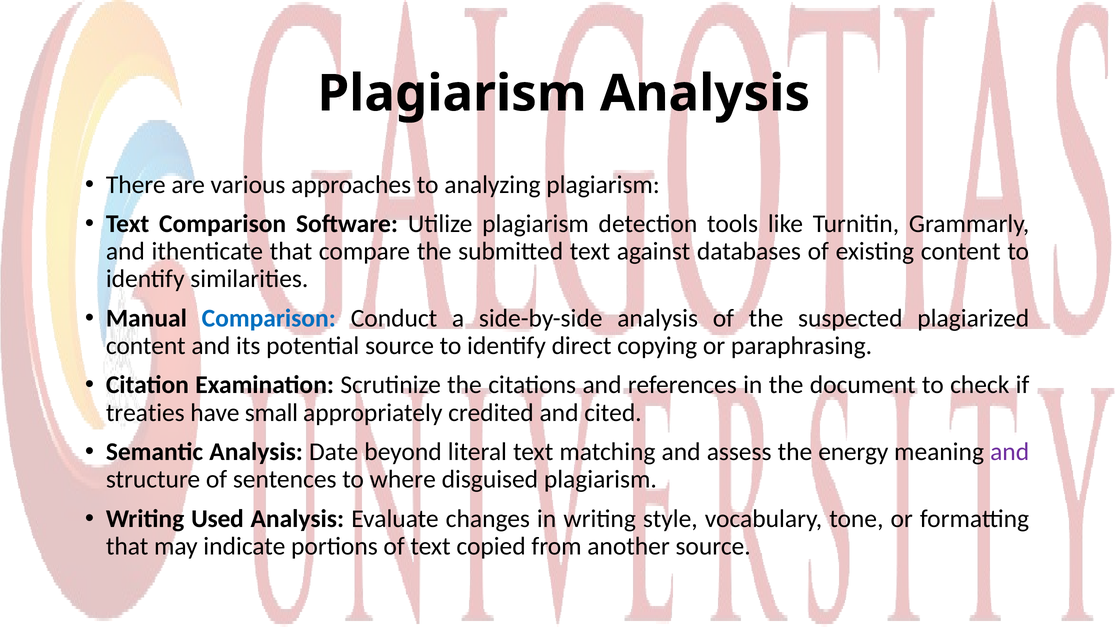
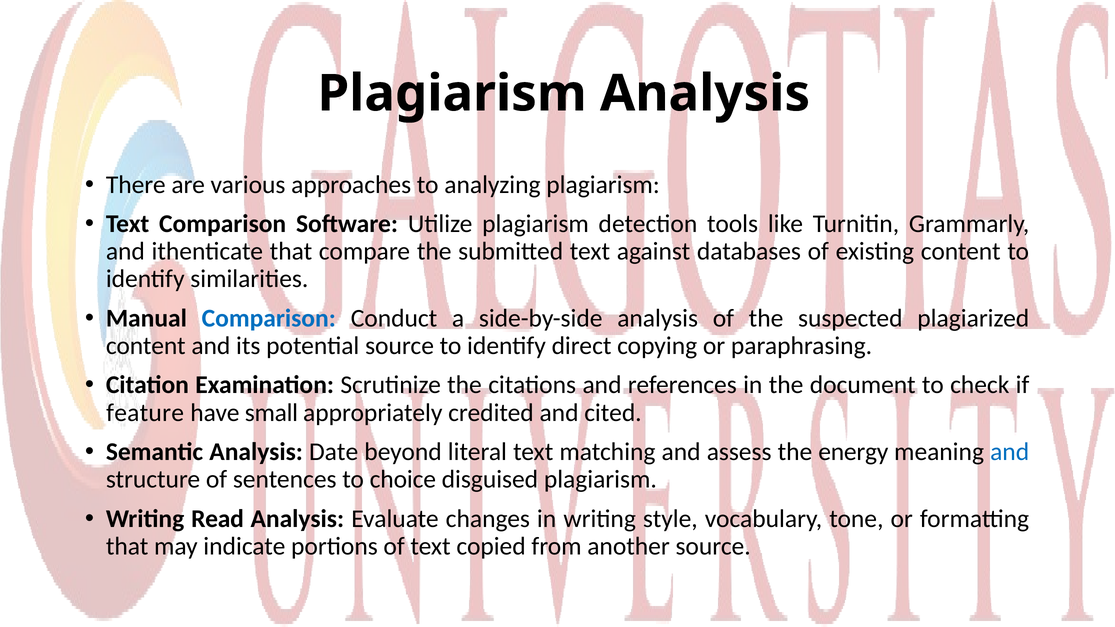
treaties: treaties -> feature
and at (1010, 452) colour: purple -> blue
where: where -> choice
Used: Used -> Read
